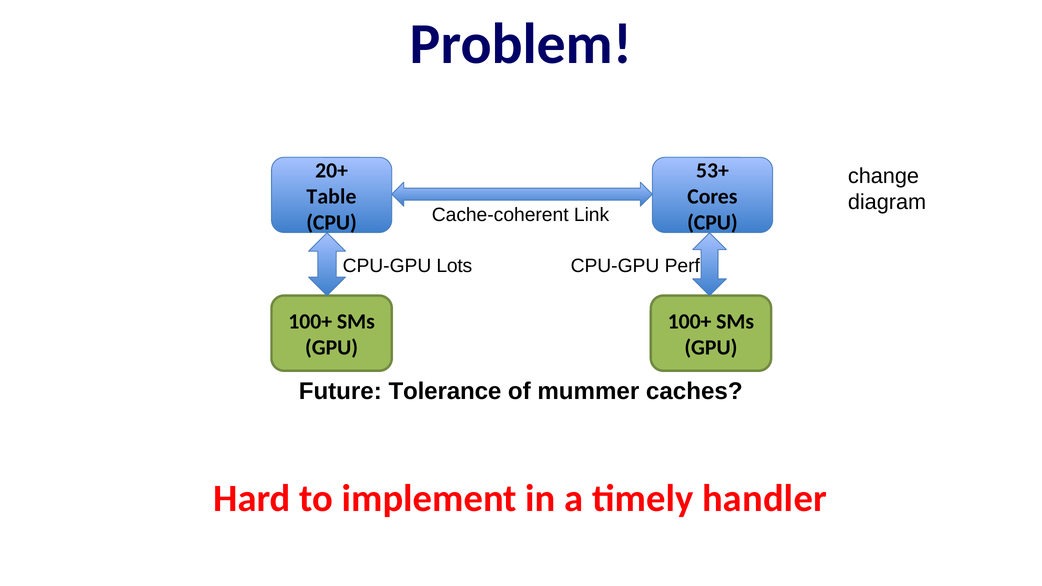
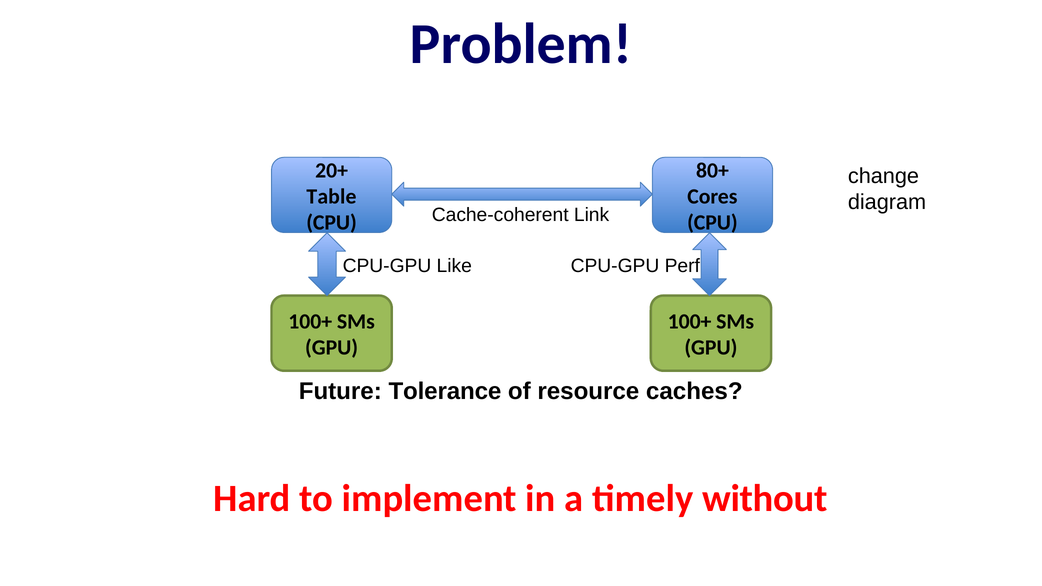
53+: 53+ -> 80+
Lots: Lots -> Like
mummer: mummer -> resource
handler: handler -> without
